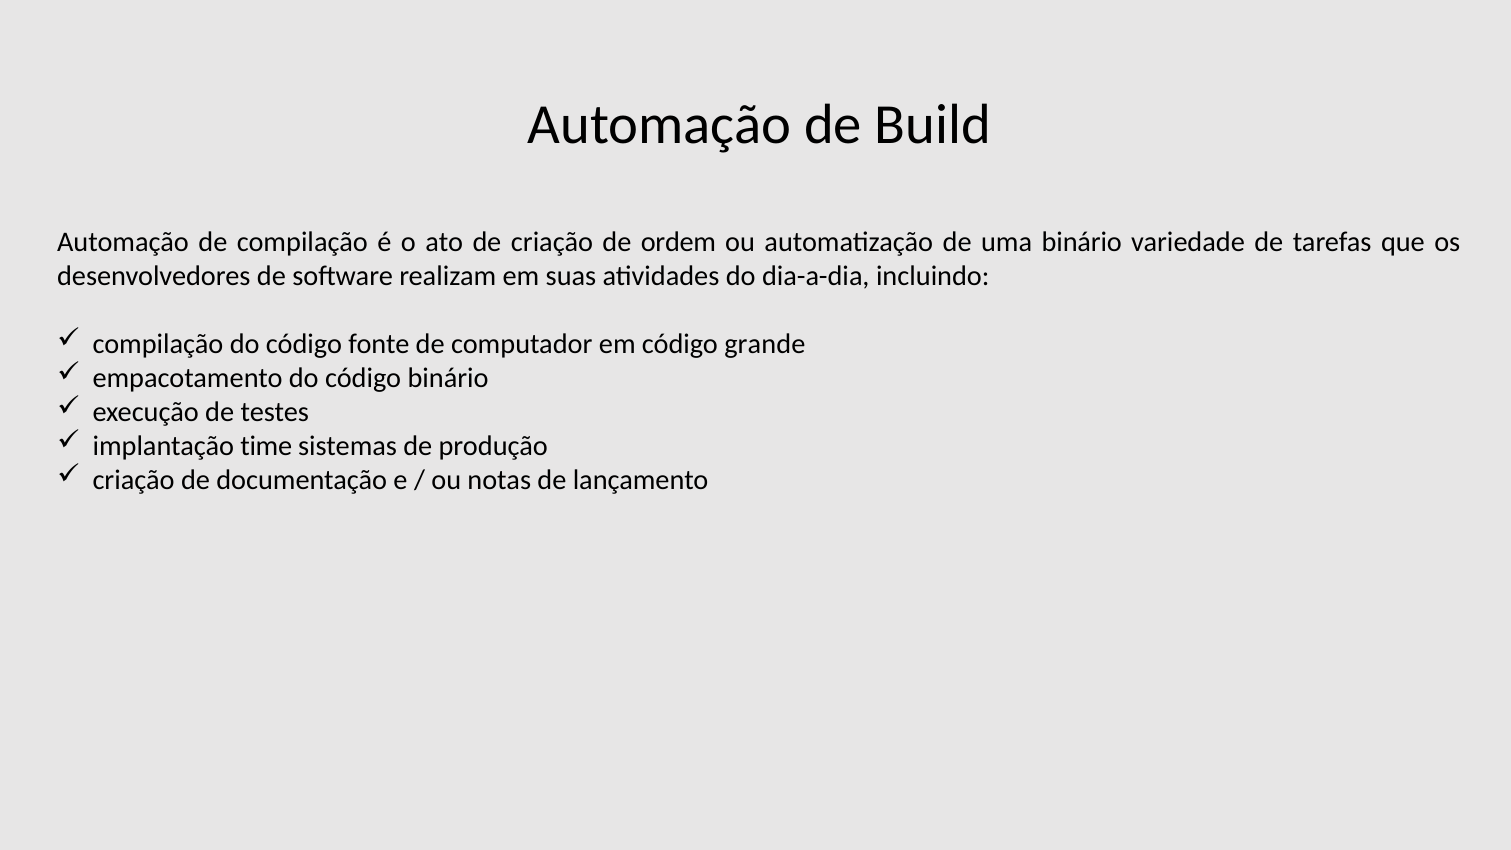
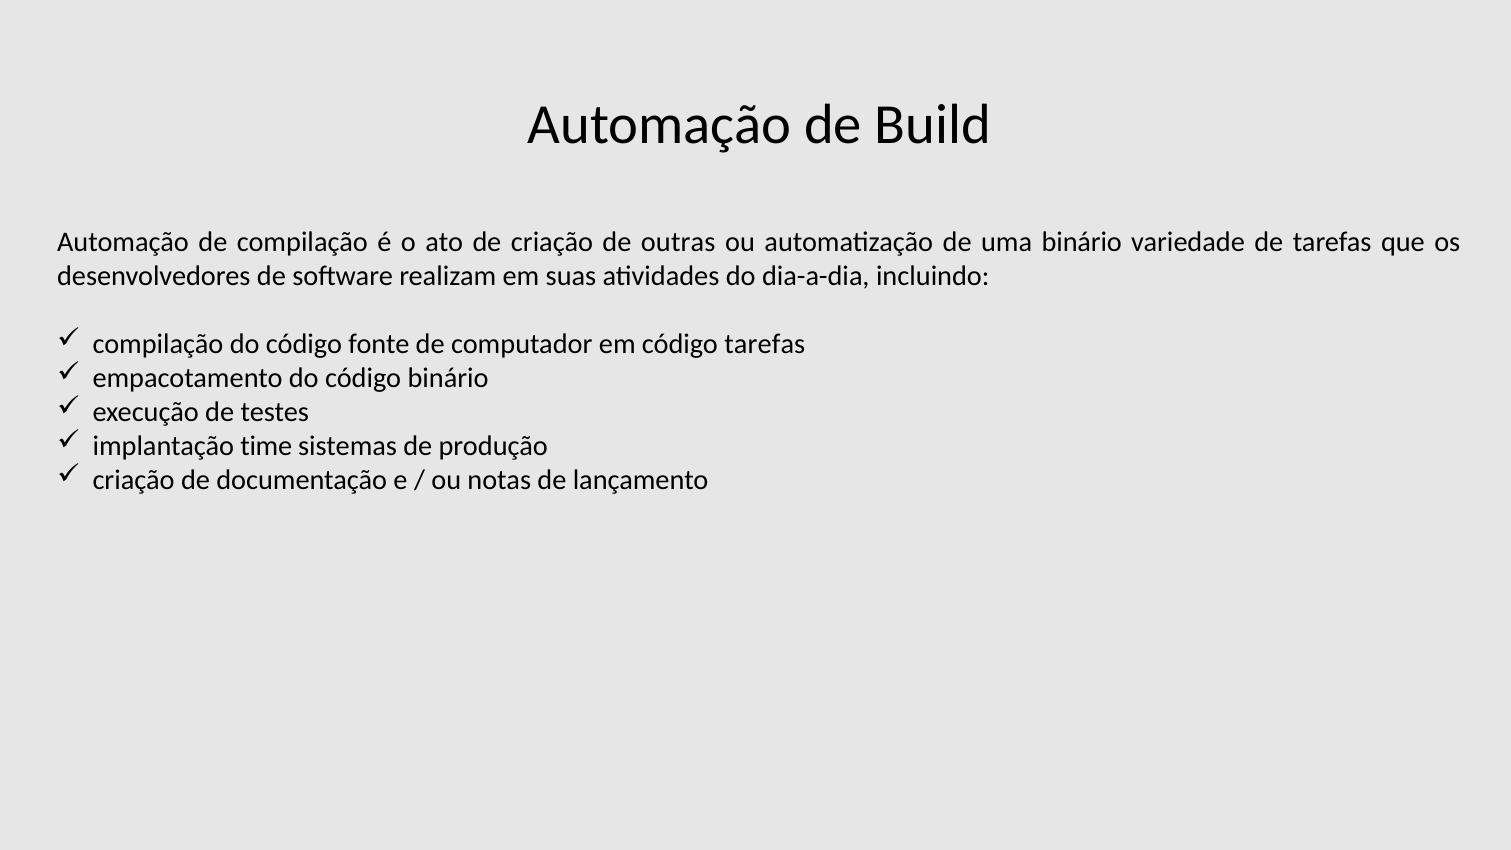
ordem: ordem -> outras
código grande: grande -> tarefas
